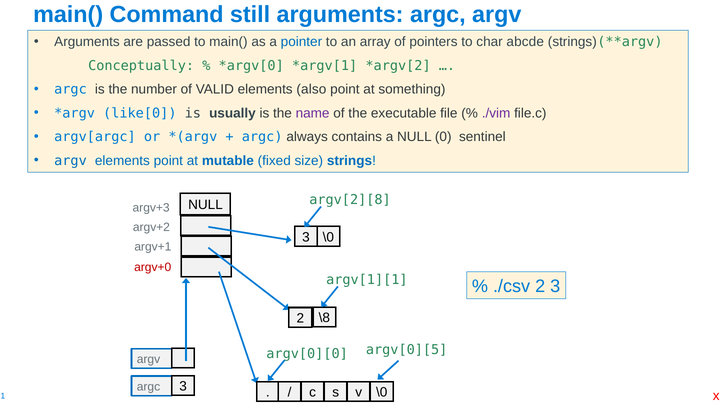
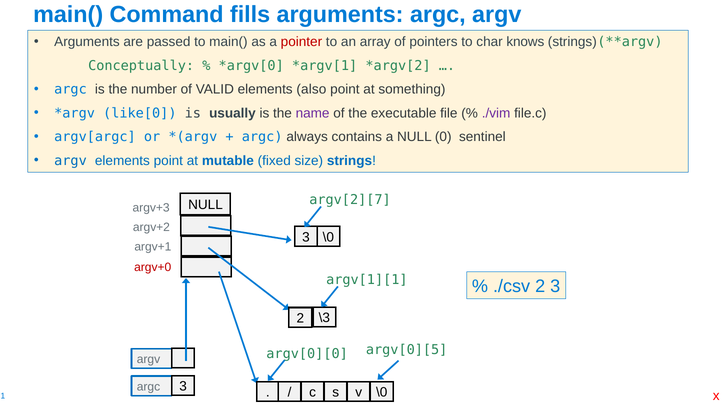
still: still -> fills
pointer colour: blue -> red
abcde: abcde -> knows
argv[2][8: argv[2][8 -> argv[2][7
\8: \8 -> \3
